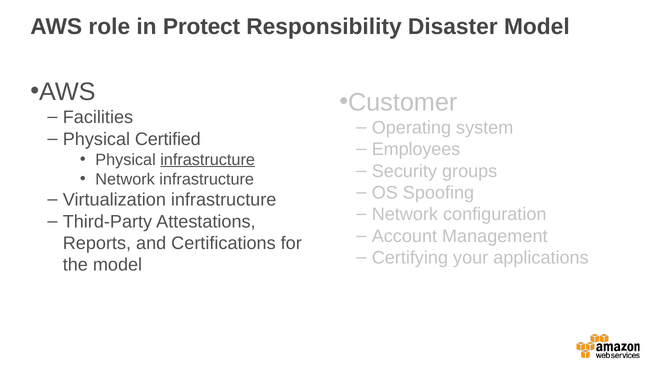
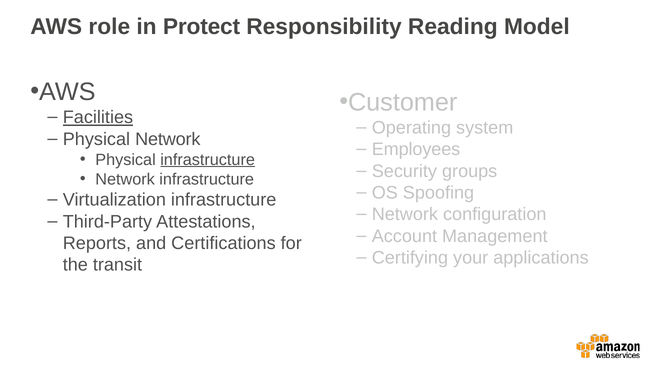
Disaster: Disaster -> Reading
Facilities underline: none -> present
Physical Certified: Certified -> Network
the model: model -> transit
